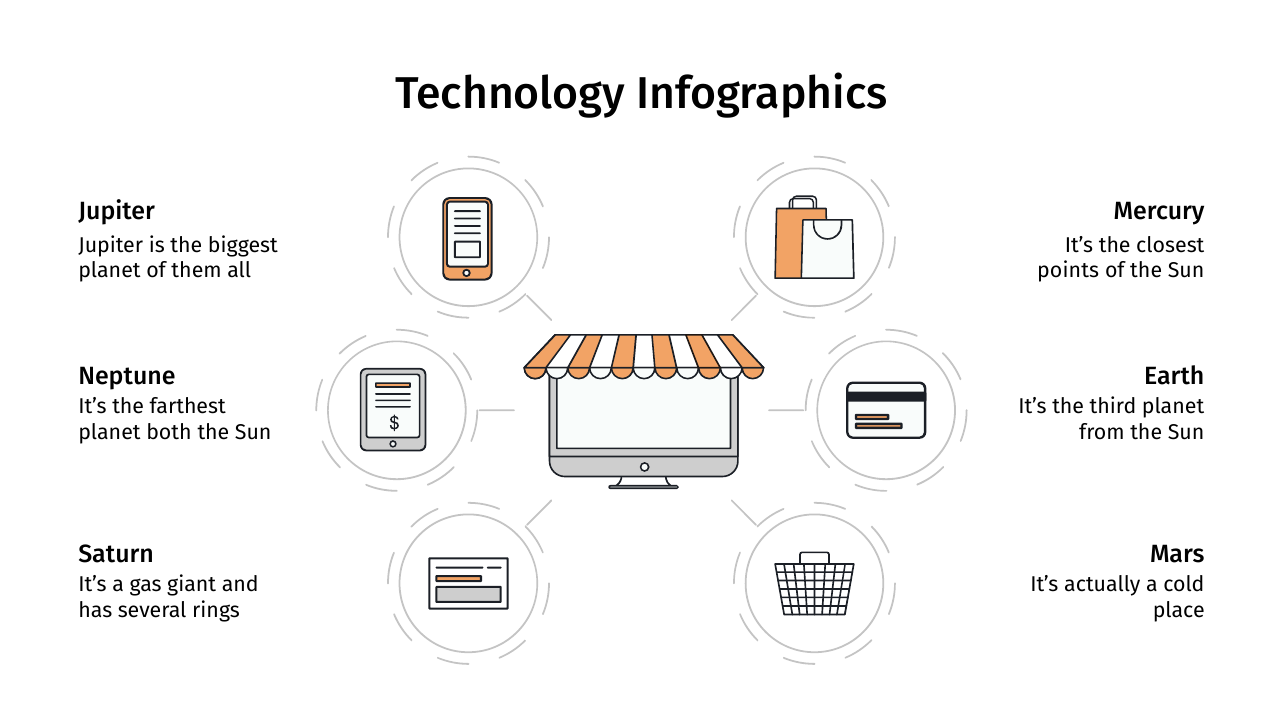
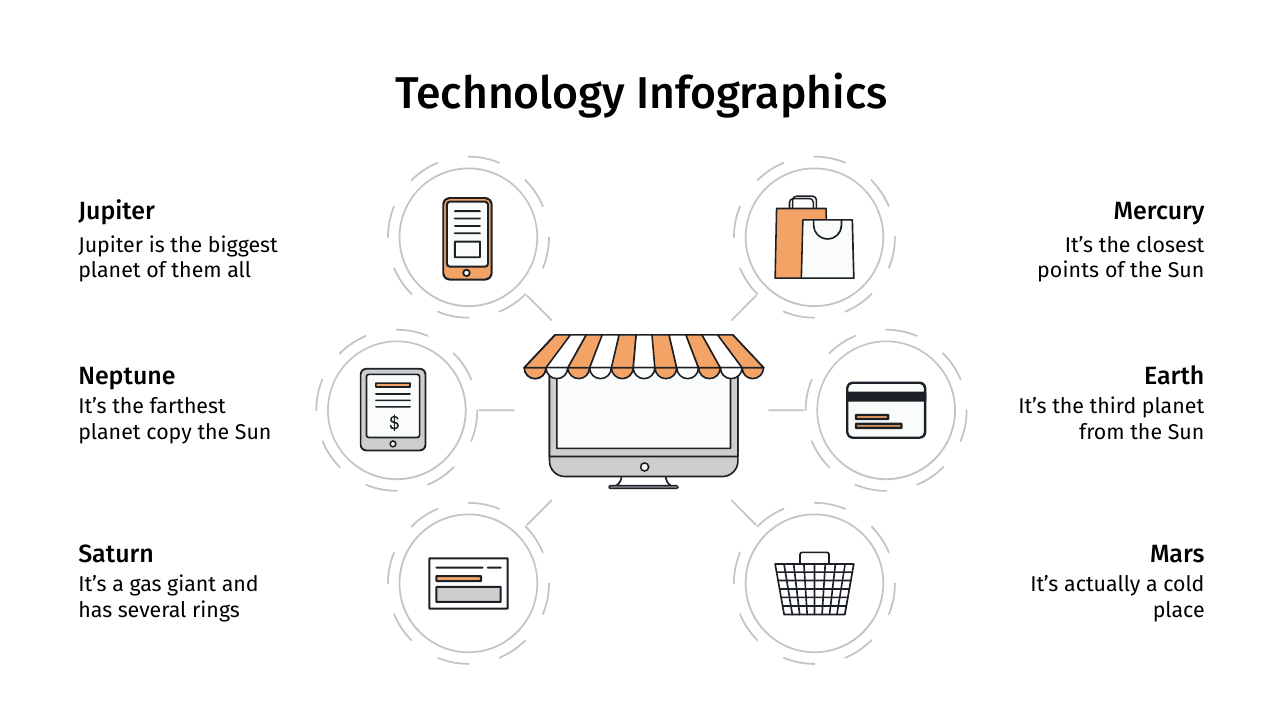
both: both -> copy
